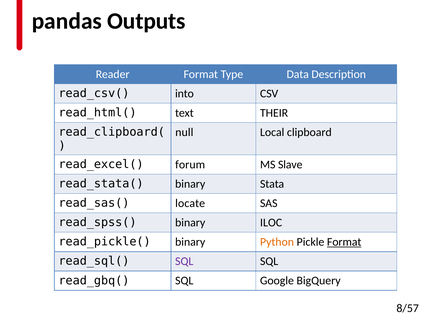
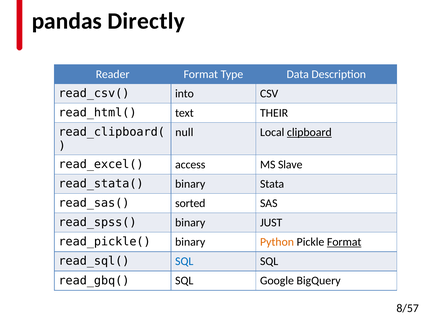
Outputs: Outputs -> Directly
clipboard underline: none -> present
forum: forum -> access
locate: locate -> sorted
ILOC: ILOC -> JUST
SQL at (184, 262) colour: purple -> blue
